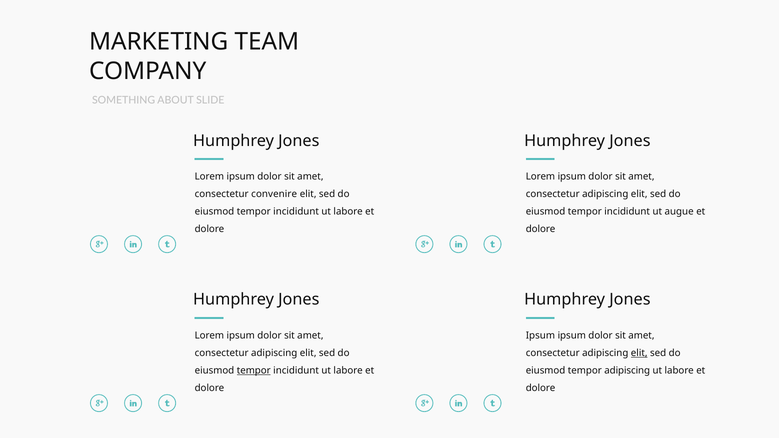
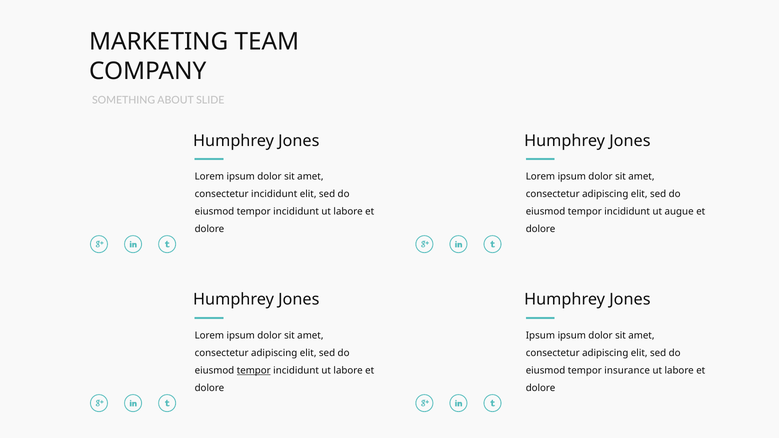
consectetur convenire: convenire -> incididunt
elit at (639, 353) underline: present -> none
tempor adipiscing: adipiscing -> insurance
